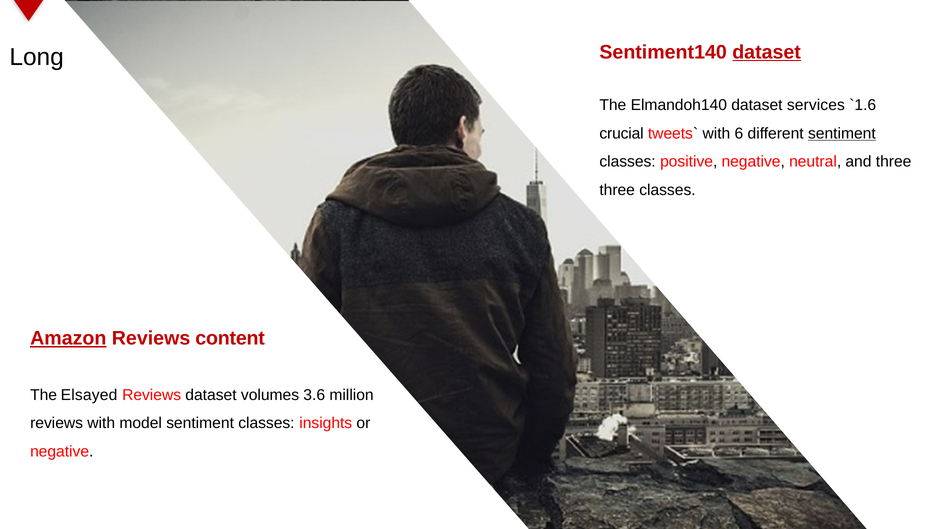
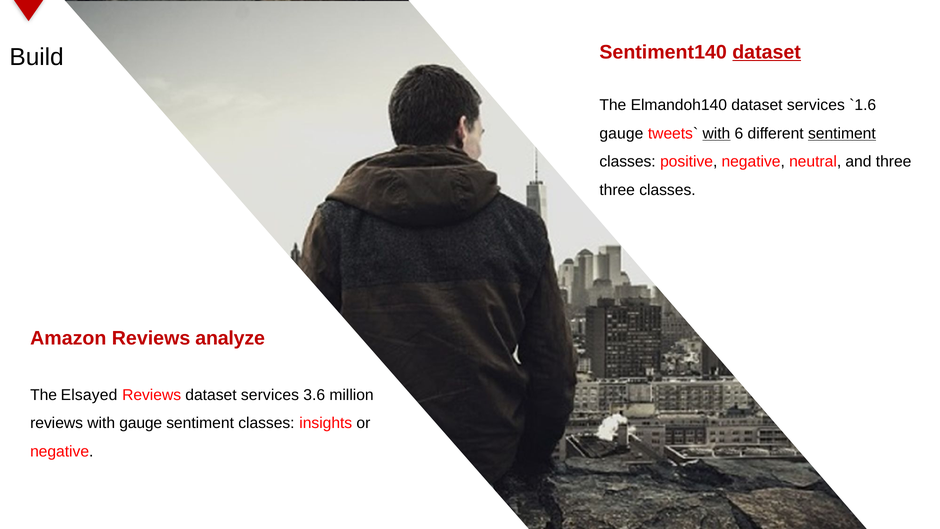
Long: Long -> Build
crucial at (622, 133): crucial -> gauge
with at (716, 133) underline: none -> present
Amazon underline: present -> none
content: content -> analyze
Reviews dataset volumes: volumes -> services
with model: model -> gauge
